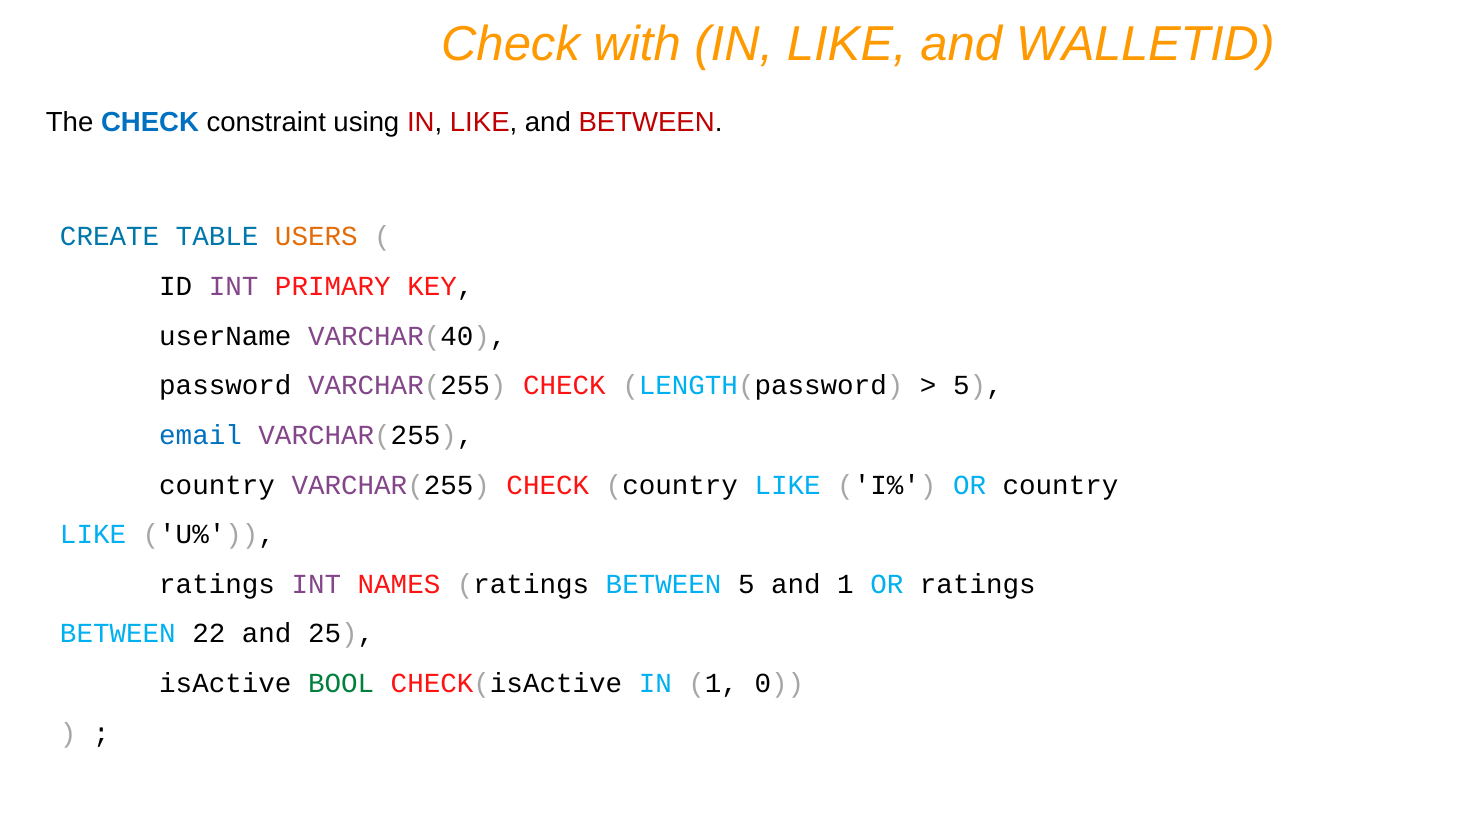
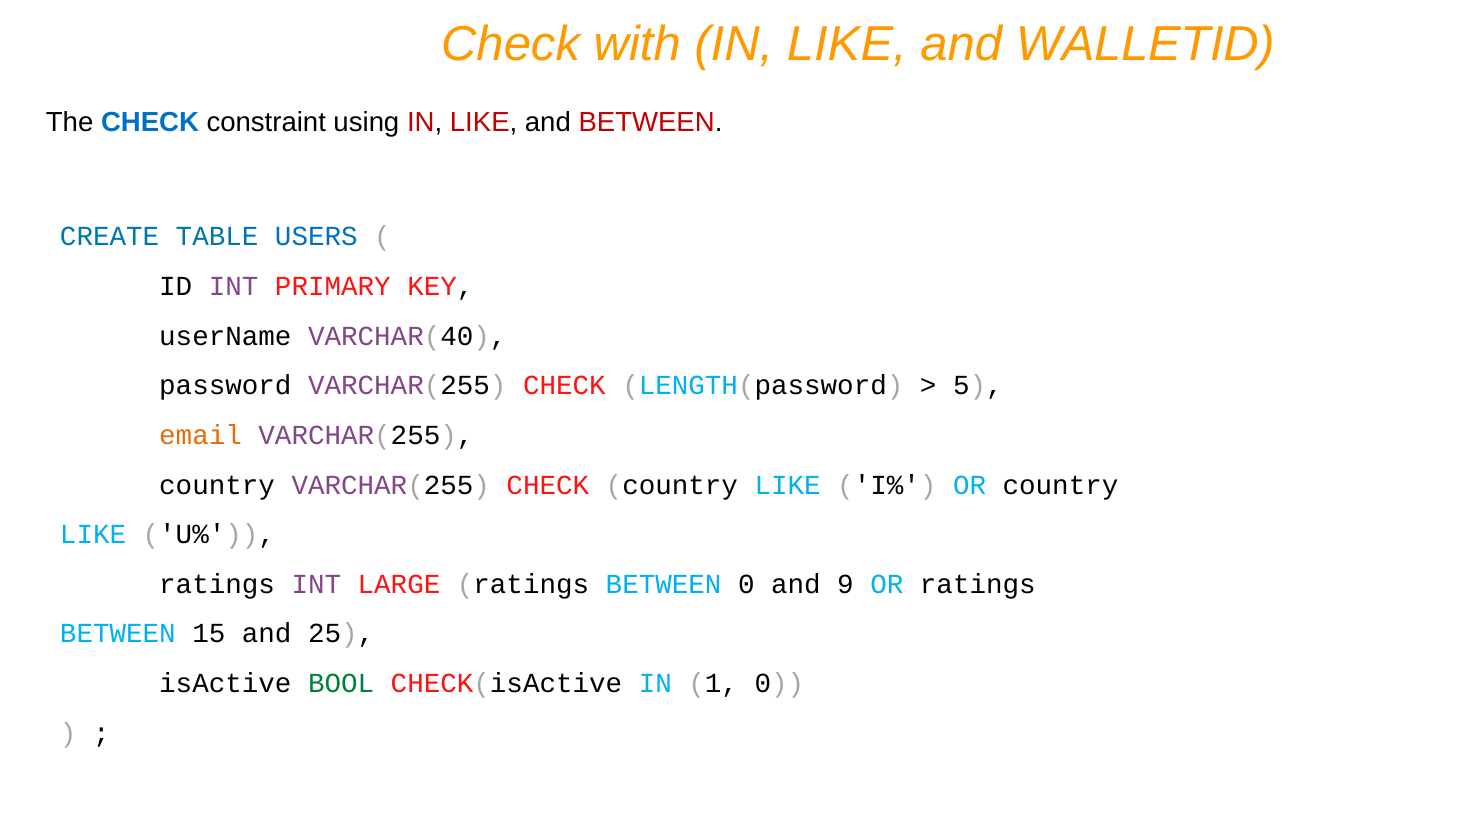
USERS colour: orange -> blue
email colour: blue -> orange
NAMES: NAMES -> LARGE
BETWEEN 5: 5 -> 0
and 1: 1 -> 9
22: 22 -> 15
